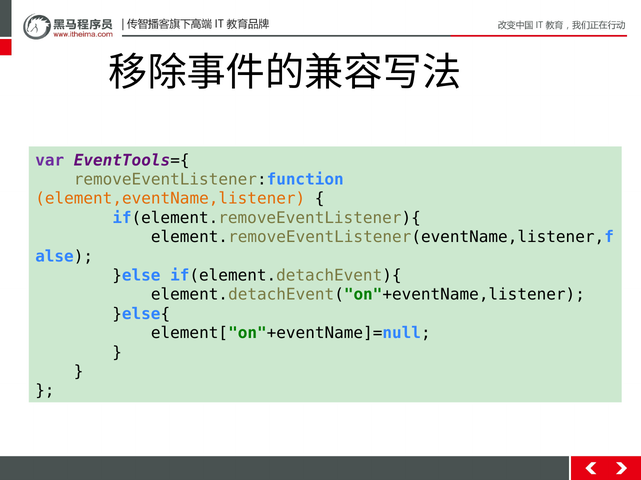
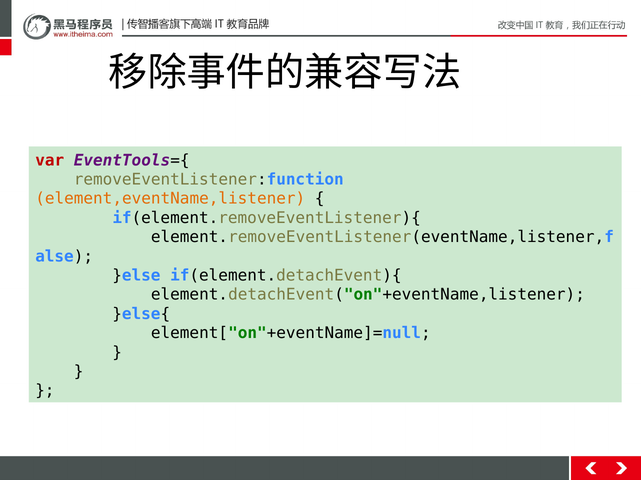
var colour: purple -> red
